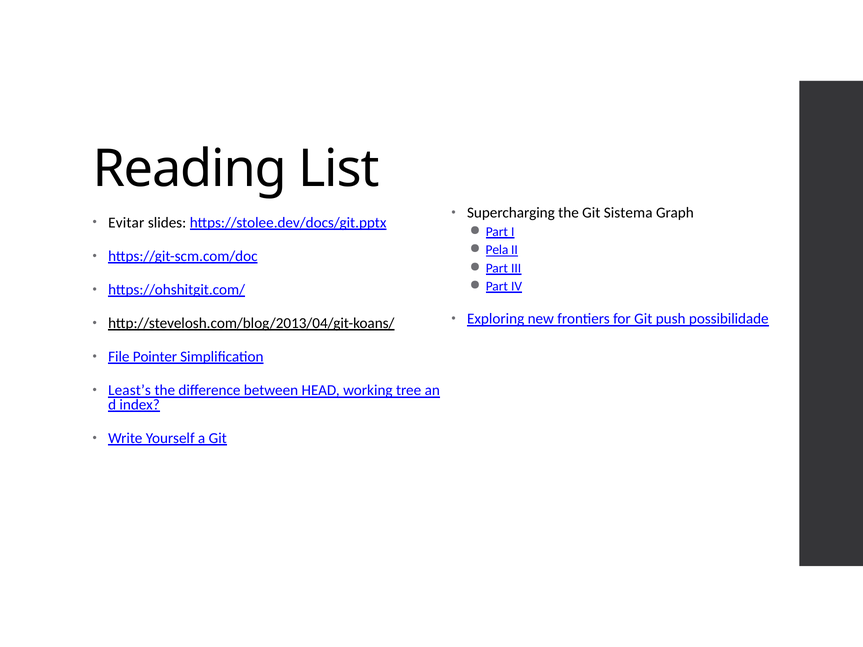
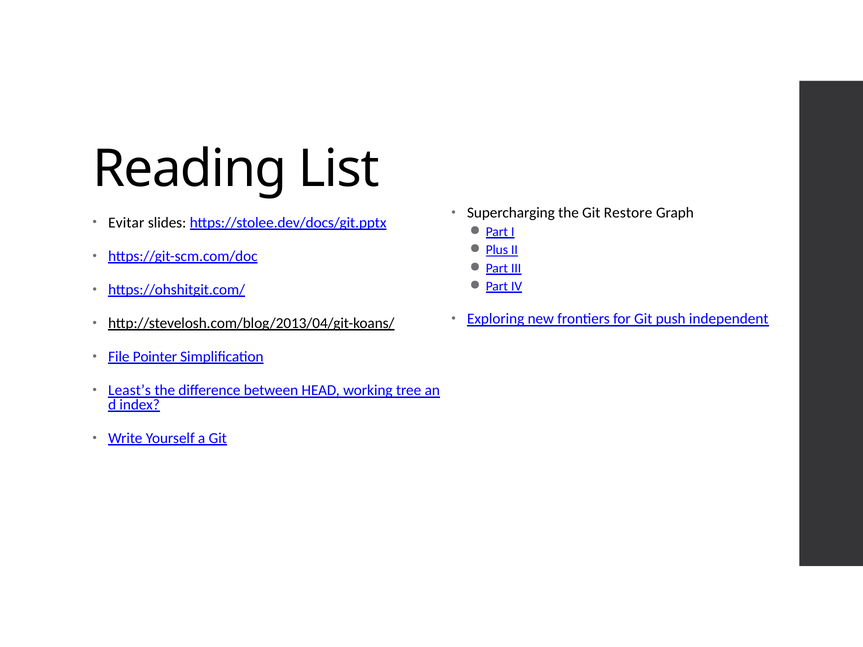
Sistema: Sistema -> Restore
Pela: Pela -> Plus
possibilidade: possibilidade -> independent
